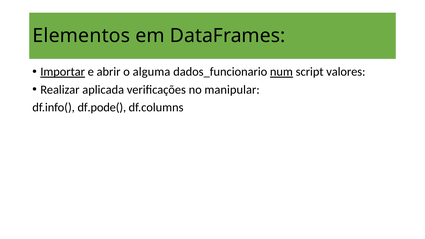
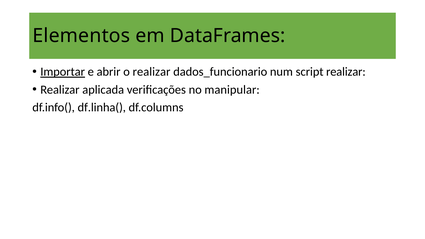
o alguma: alguma -> realizar
num underline: present -> none
script valores: valores -> realizar
df.pode(: df.pode( -> df.linha(
